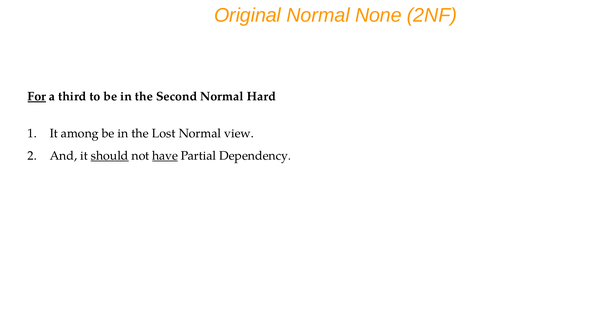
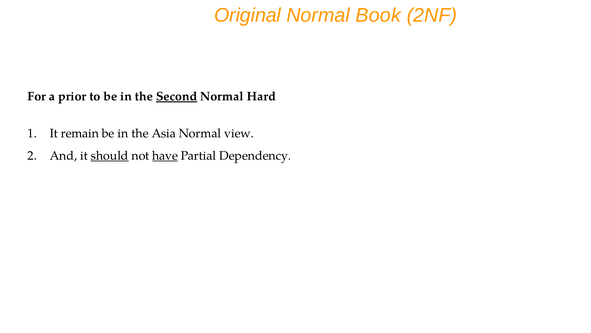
None: None -> Book
For underline: present -> none
third: third -> prior
Second underline: none -> present
among: among -> remain
Lost: Lost -> Asia
